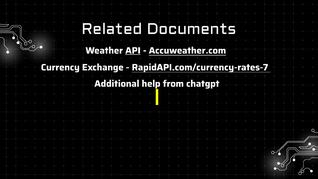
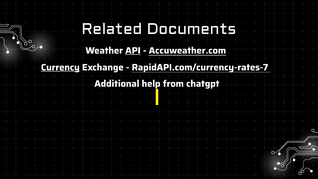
Currency underline: none -> present
